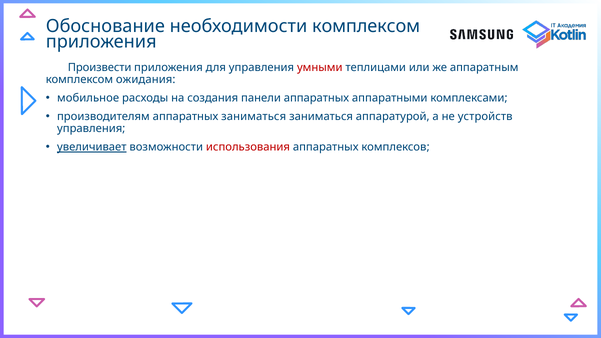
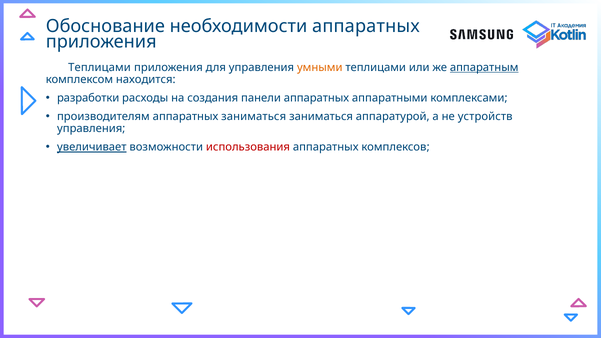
необходимости комплексом: комплексом -> аппаратных
Произвести at (100, 68): Произвести -> Теплицами
умными colour: red -> orange
аппаратным underline: none -> present
ожидания: ожидания -> находится
мобильное: мобильное -> разработки
